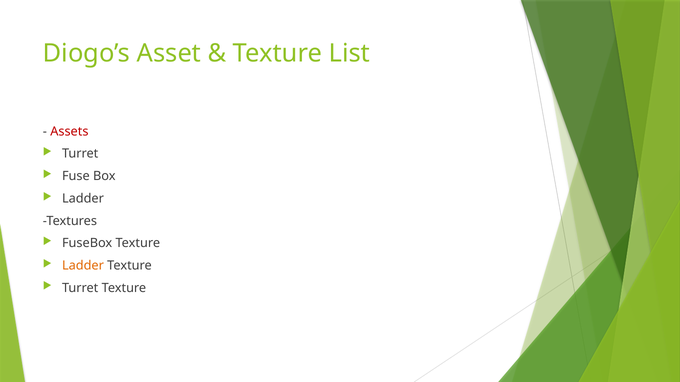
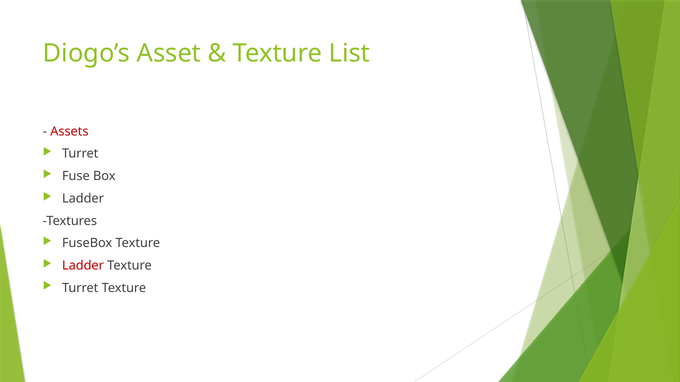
Ladder at (83, 266) colour: orange -> red
